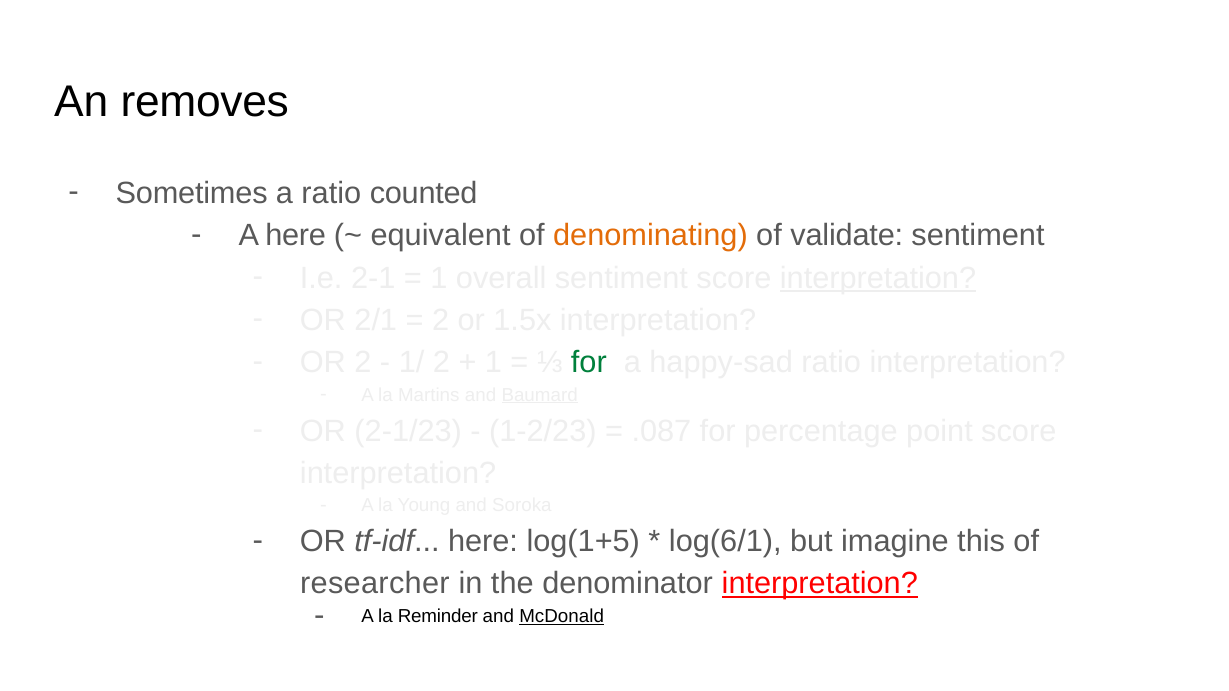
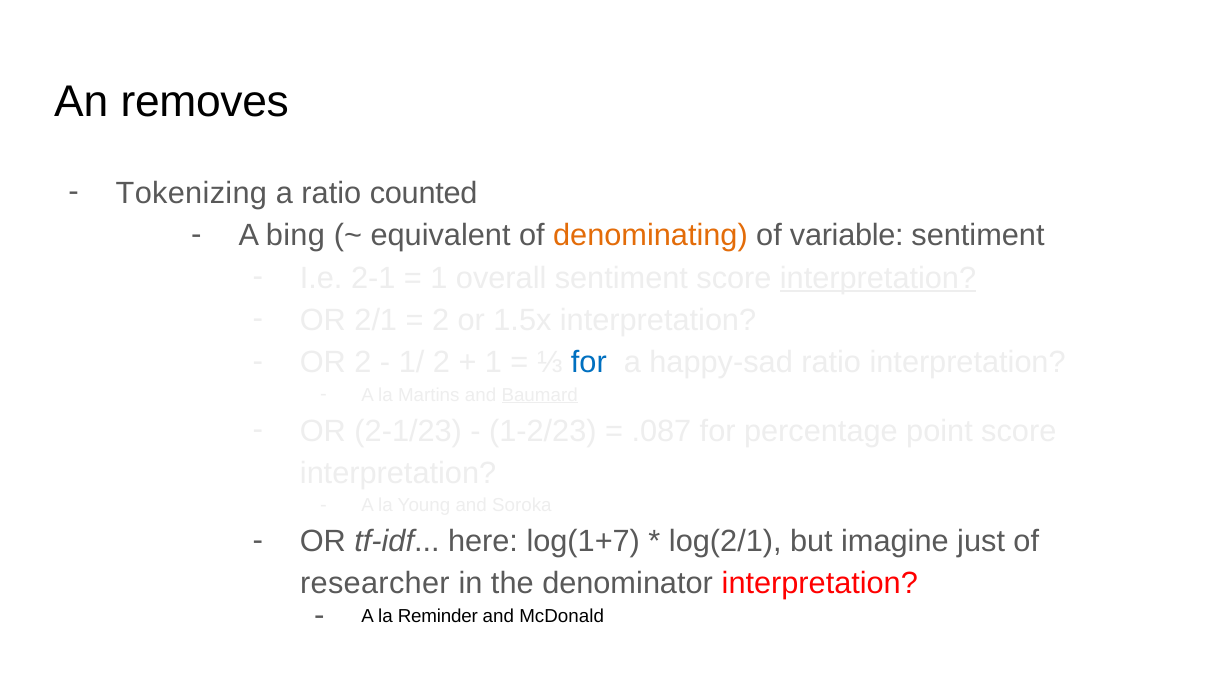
Sometimes: Sometimes -> Tokenizing
A here: here -> bing
validate: validate -> variable
for at (589, 363) colour: green -> blue
log(1+5: log(1+5 -> log(1+7
log(6/1: log(6/1 -> log(2/1
this: this -> just
interpretation at (820, 584) underline: present -> none
McDonald underline: present -> none
